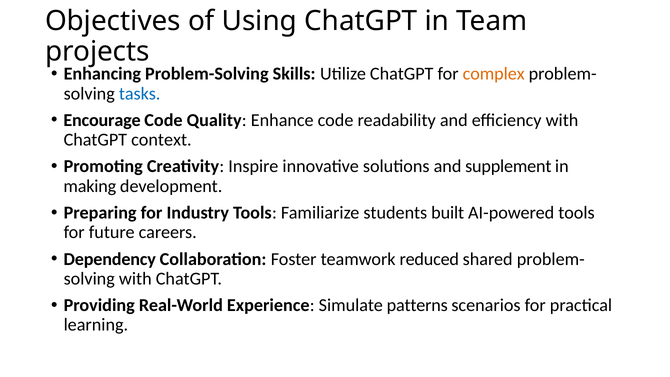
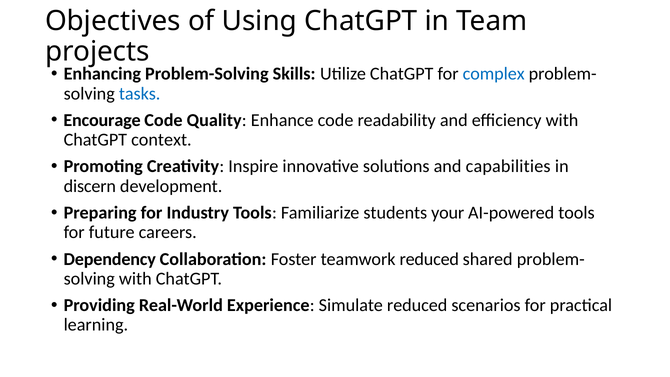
complex colour: orange -> blue
supplement: supplement -> capabilities
making: making -> discern
built: built -> your
Simulate patterns: patterns -> reduced
